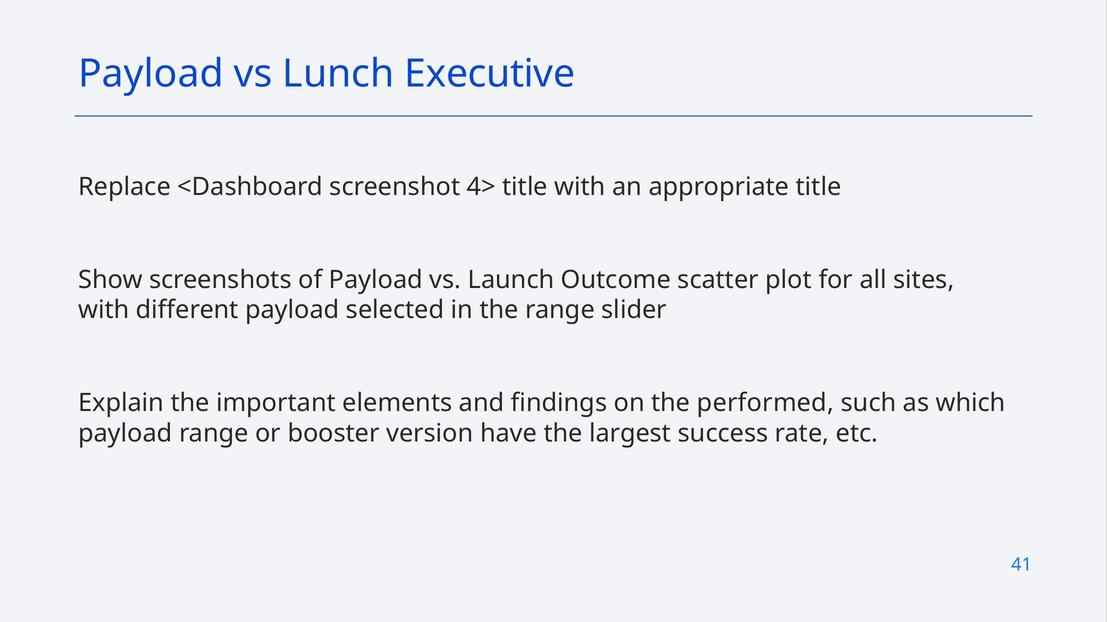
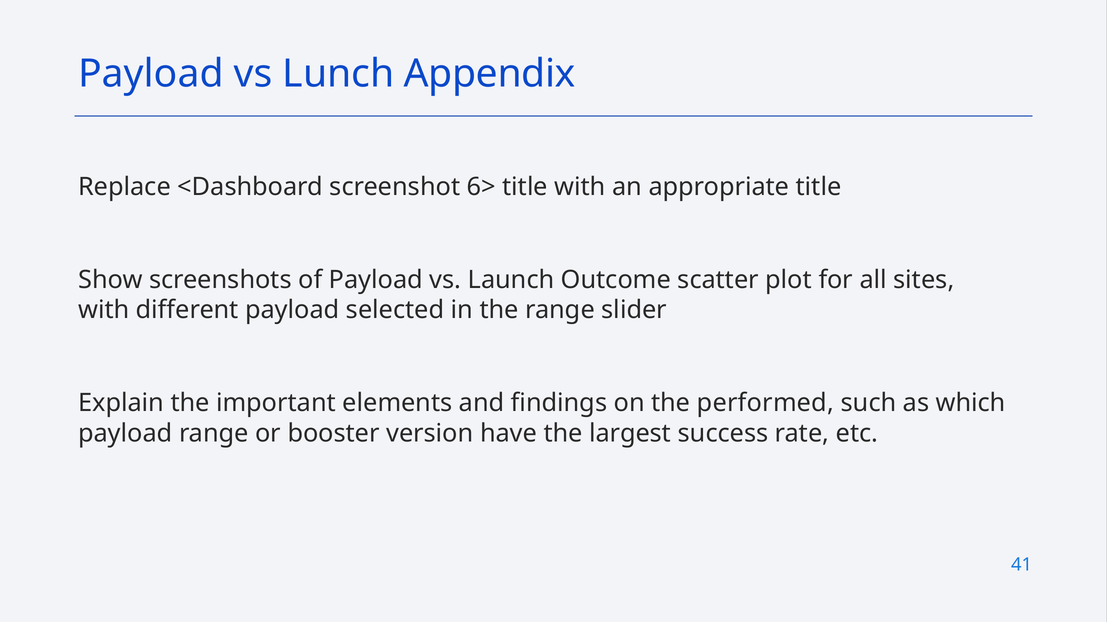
Executive: Executive -> Appendix
4>: 4> -> 6>
